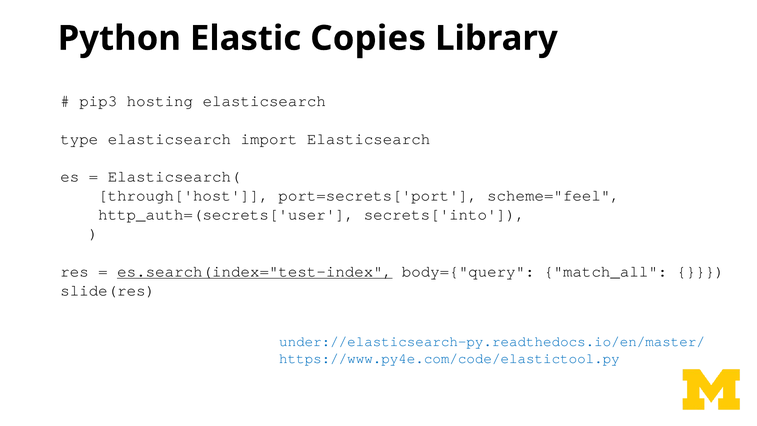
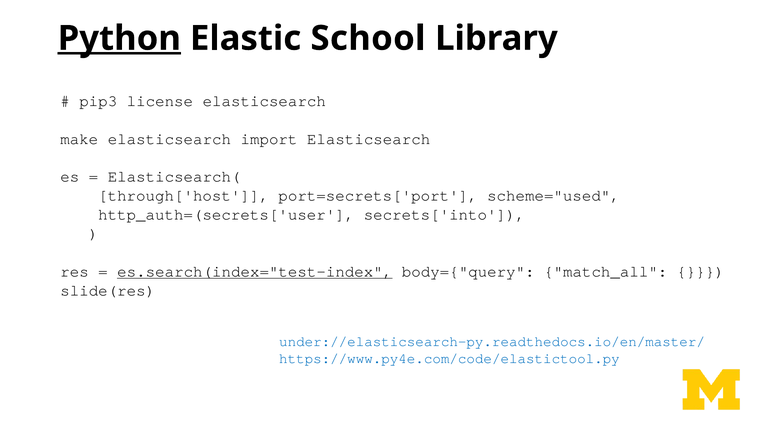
Python underline: none -> present
Copies: Copies -> School
hosting: hosting -> license
type: type -> make
scheme="feel: scheme="feel -> scheme="used
